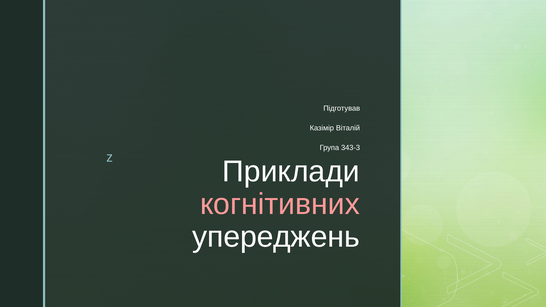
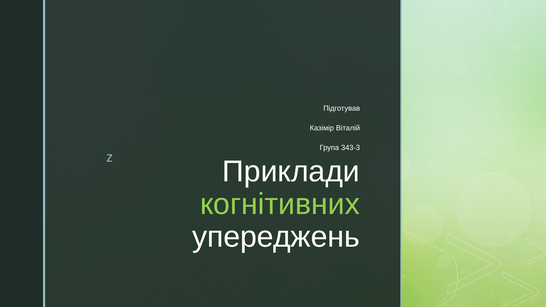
когнітивних colour: pink -> light green
